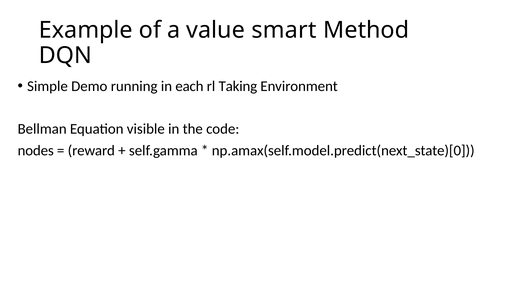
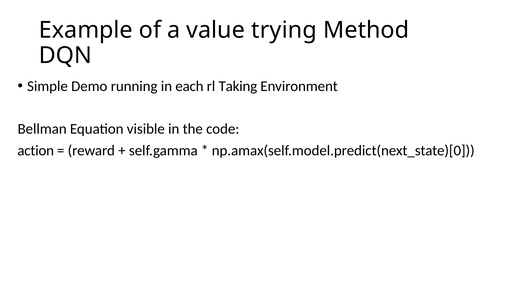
smart: smart -> trying
nodes: nodes -> action
